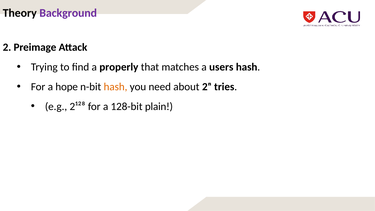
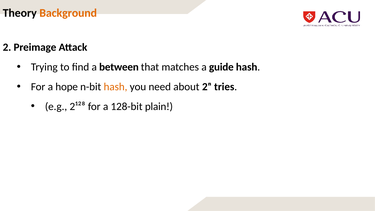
Background colour: purple -> orange
properly: properly -> between
users: users -> guide
